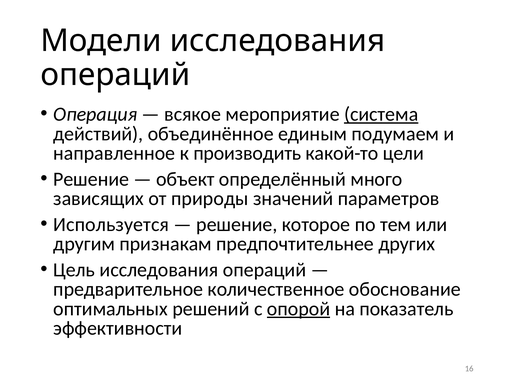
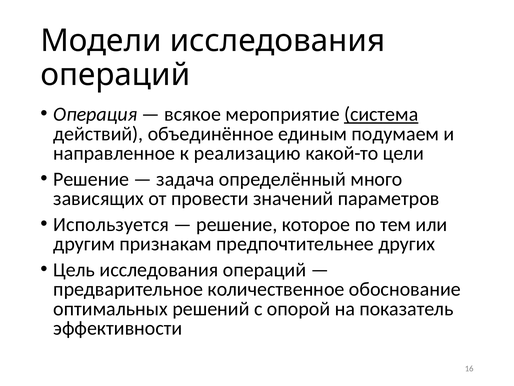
производить: производить -> реализацию
объект: объект -> задача
природы: природы -> провести
опорой underline: present -> none
